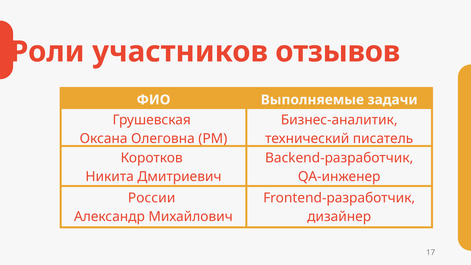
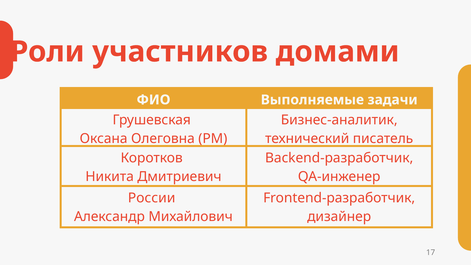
отзывов: отзывов -> домами
